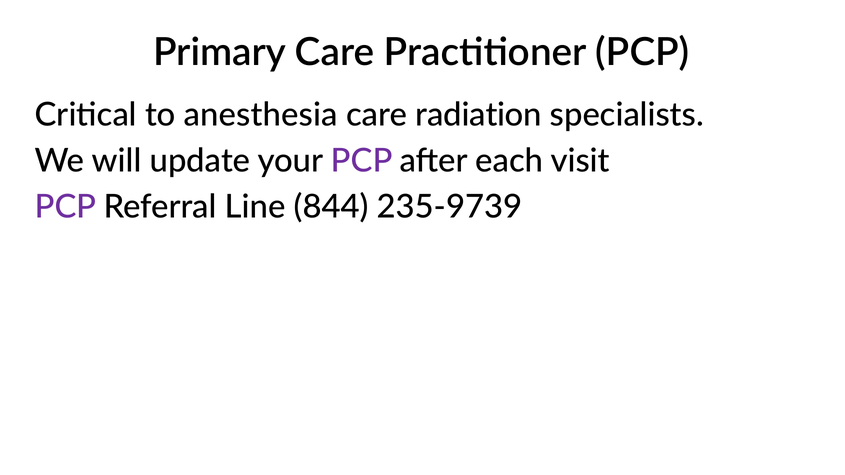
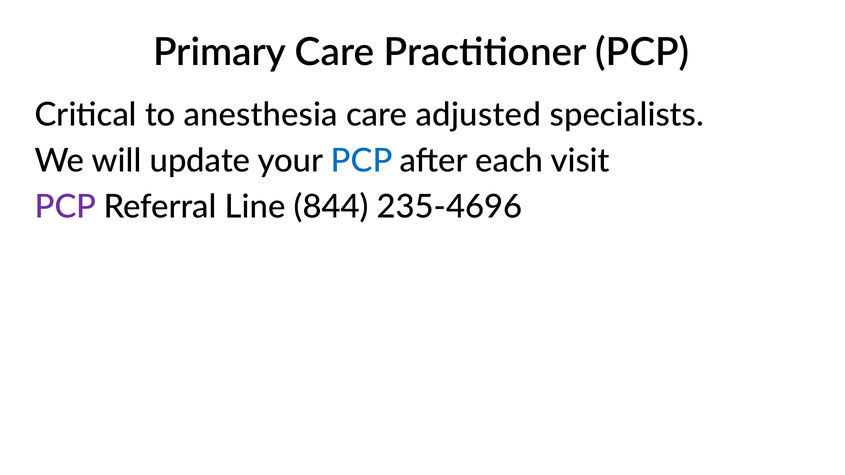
radiation: radiation -> adjusted
PCP at (362, 161) colour: purple -> blue
235-9739: 235-9739 -> 235-4696
